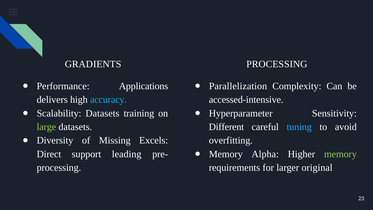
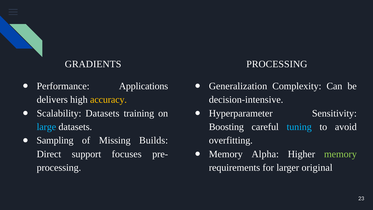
Parallelization: Parallelization -> Generalization
accuracy colour: light blue -> yellow
accessed-intensive: accessed-intensive -> decision-intensive
large colour: light green -> light blue
Different: Different -> Boosting
Diversity: Diversity -> Sampling
Excels: Excels -> Builds
leading: leading -> focuses
